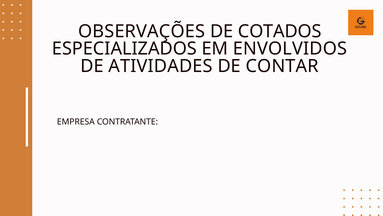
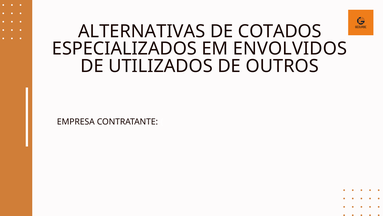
OBSERVAÇÕES: OBSERVAÇÕES -> ALTERNATIVAS
ATIVIDADES: ATIVIDADES -> UTILIZADOS
CONTAR: CONTAR -> OUTROS
